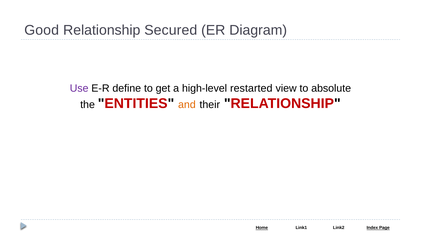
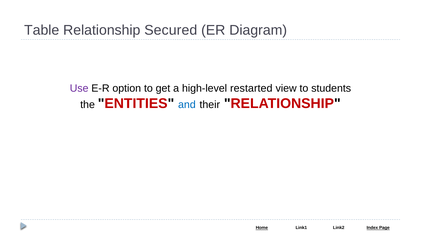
Good: Good -> Table
define: define -> option
absolute: absolute -> students
and colour: orange -> blue
